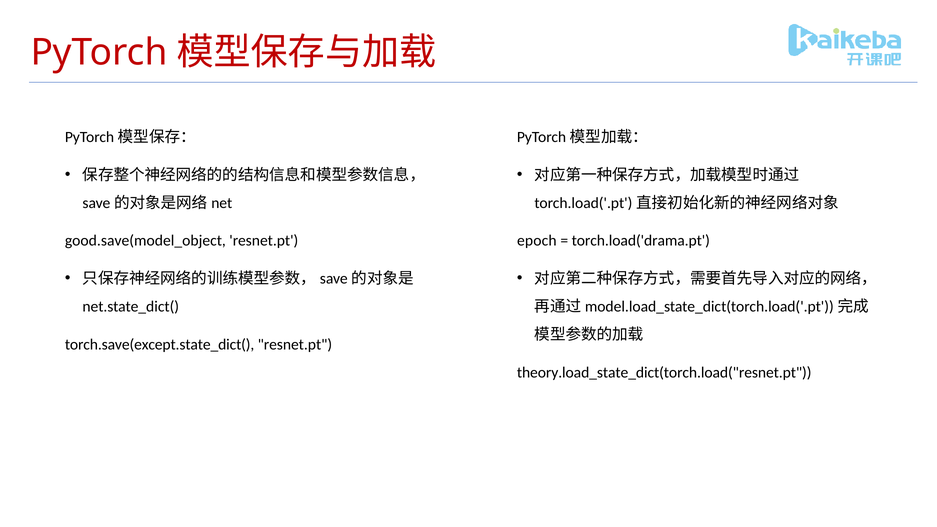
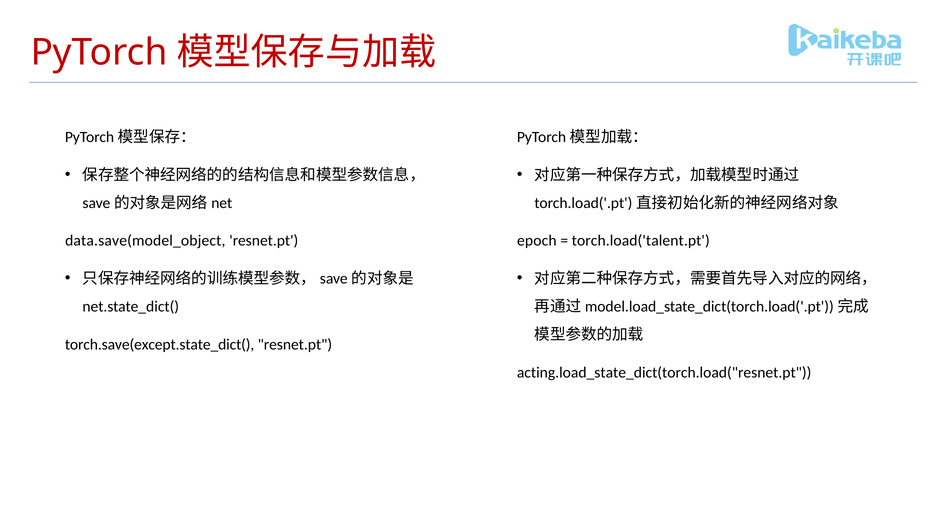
good.save(model_object: good.save(model_object -> data.save(model_object
torch.load('drama.pt: torch.load('drama.pt -> torch.load('talent.pt
theory.load_state_dict(torch.load("resnet.pt: theory.load_state_dict(torch.load("resnet.pt -> acting.load_state_dict(torch.load("resnet.pt
